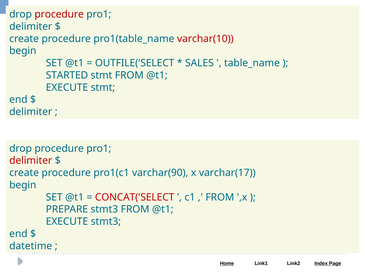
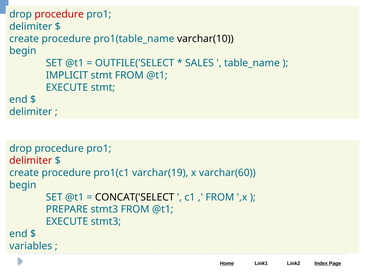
varchar(10 colour: red -> black
STARTED: STARTED -> IMPLICIT
varchar(90: varchar(90 -> varchar(19
varchar(17: varchar(17 -> varchar(60
CONCAT('SELECT colour: red -> black
datetime: datetime -> variables
